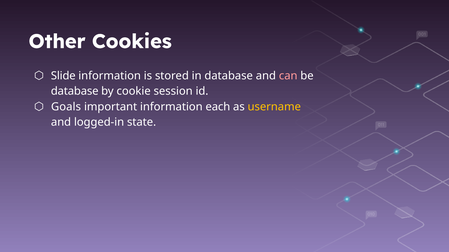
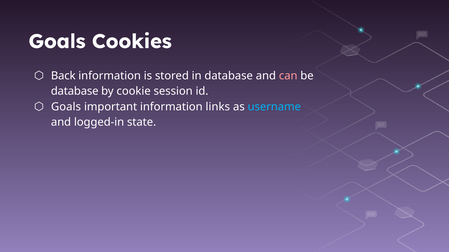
Other at (57, 42): Other -> Goals
Slide: Slide -> Back
each: each -> links
username colour: yellow -> light blue
